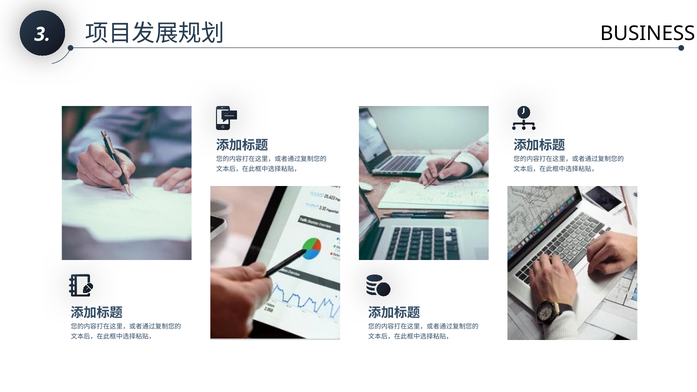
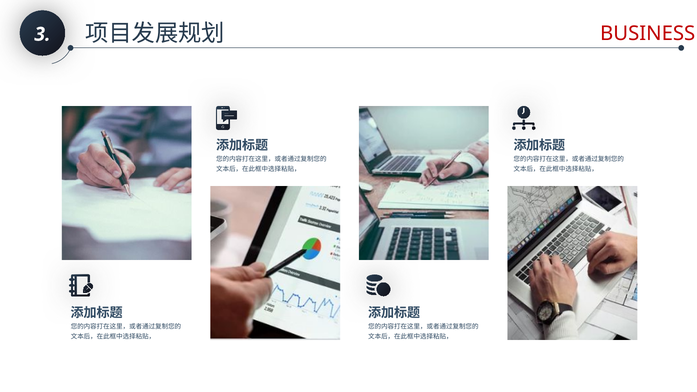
BUSINESS colour: black -> red
